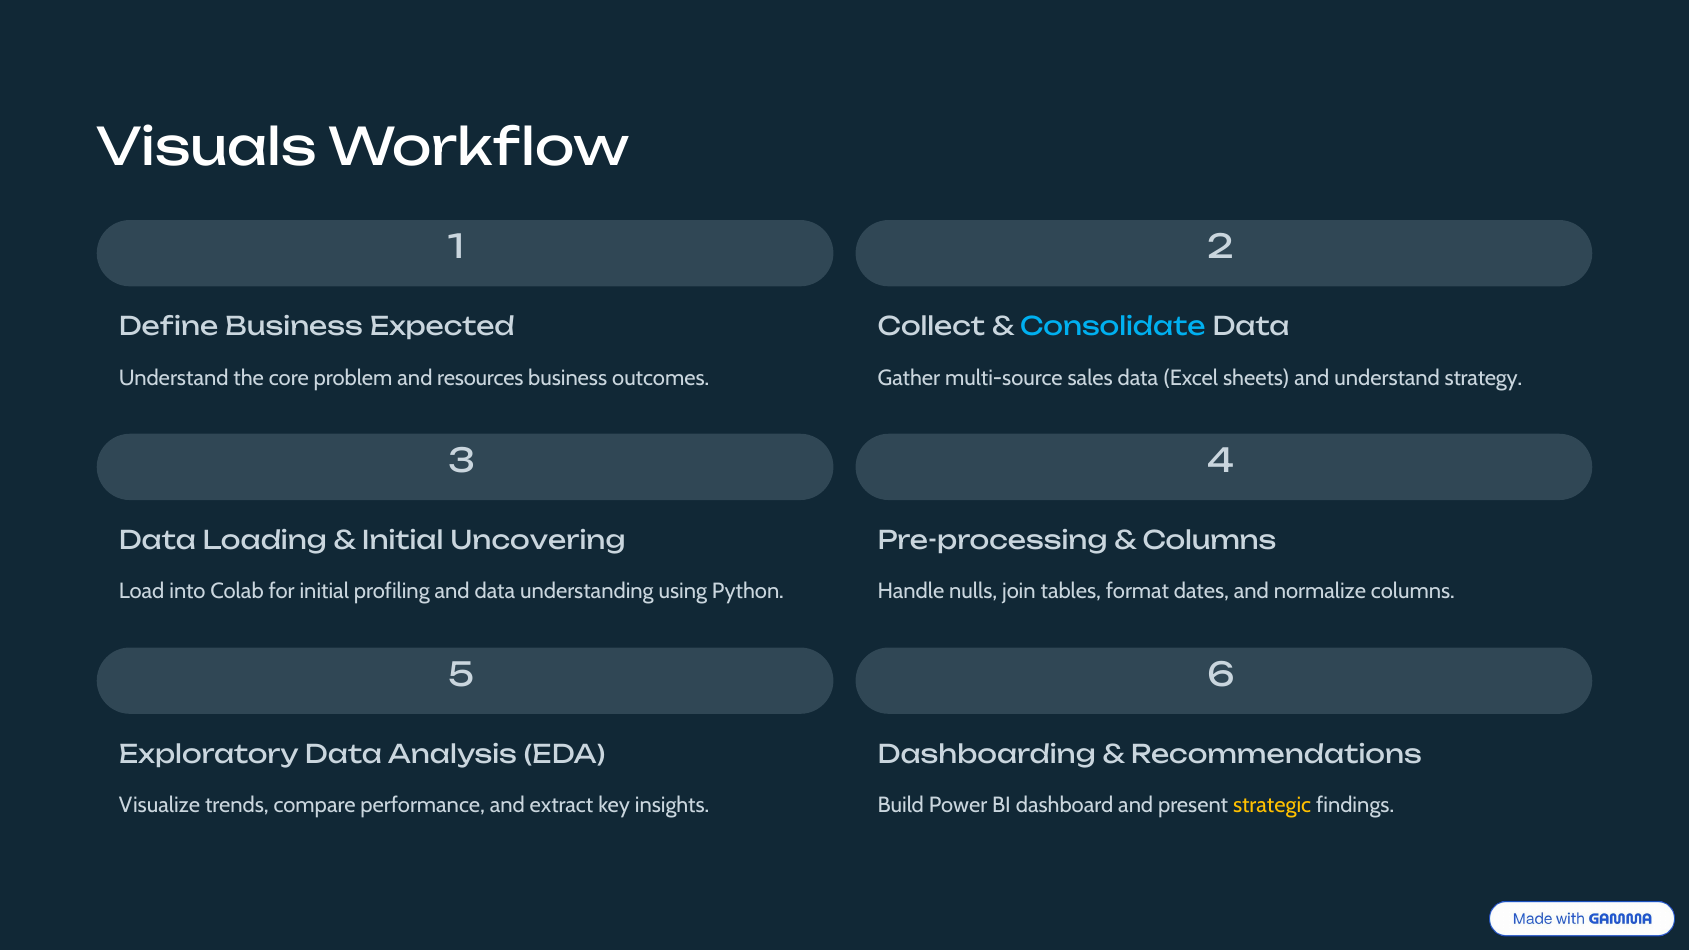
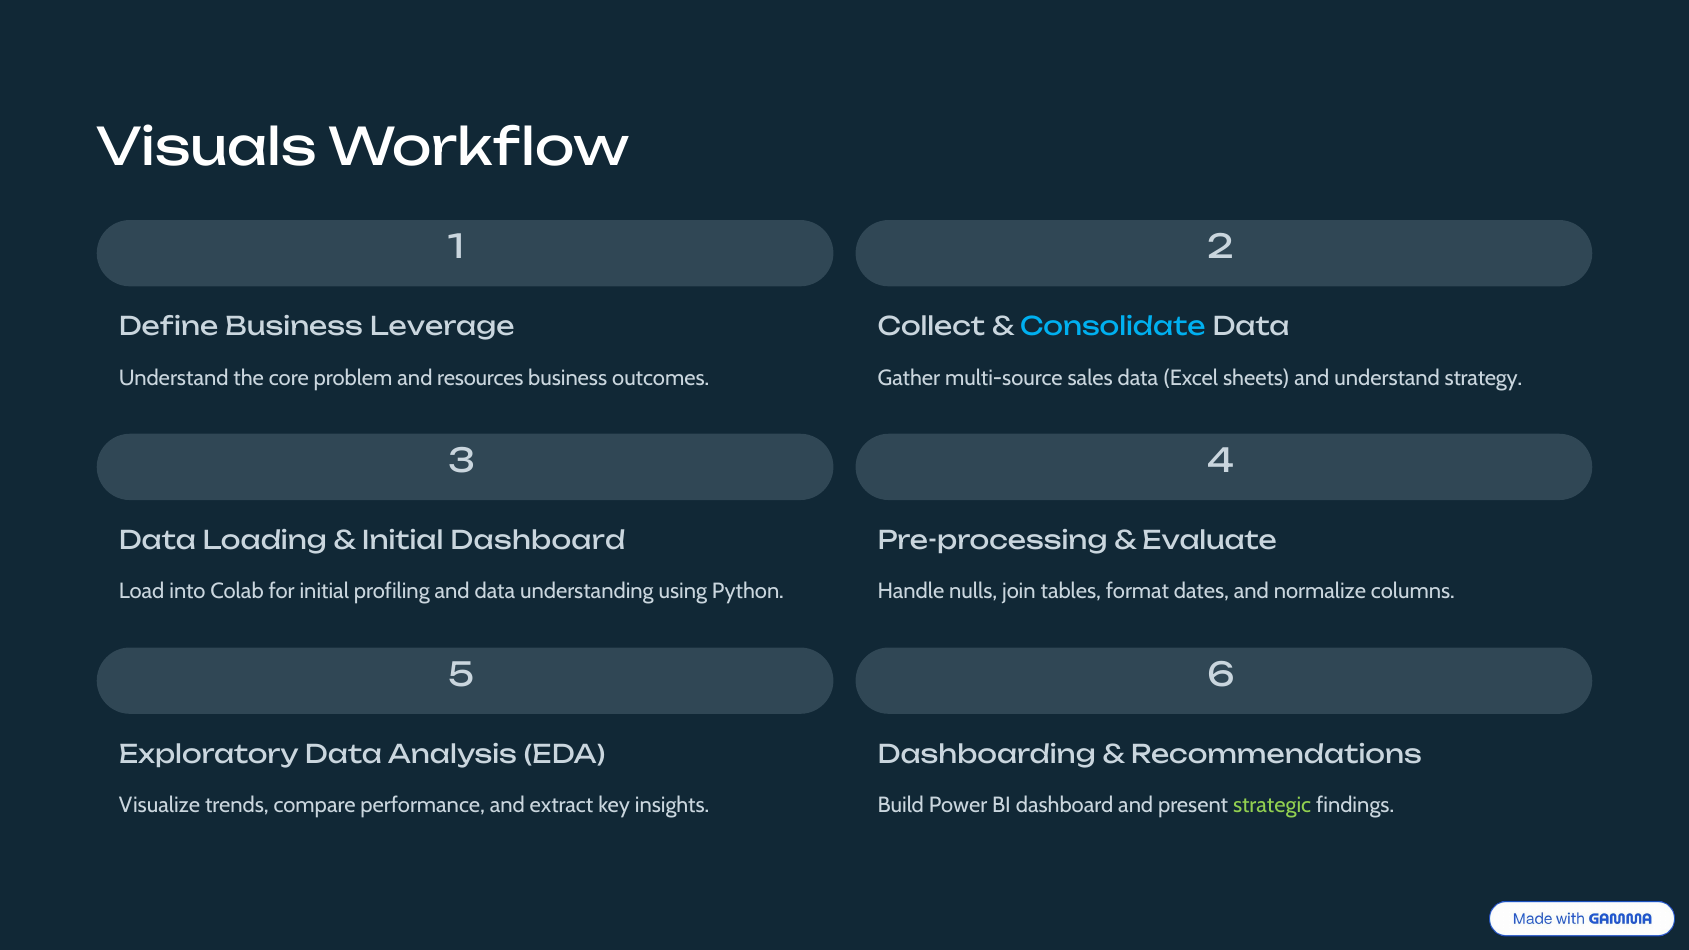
Expected: Expected -> Leverage
Initial Uncovering: Uncovering -> Dashboard
Columns at (1209, 541): Columns -> Evaluate
strategic colour: yellow -> light green
